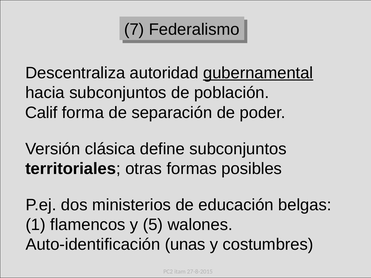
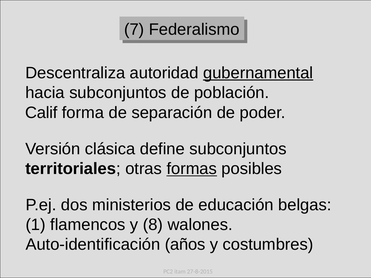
formas underline: none -> present
5: 5 -> 8
unas: unas -> años
